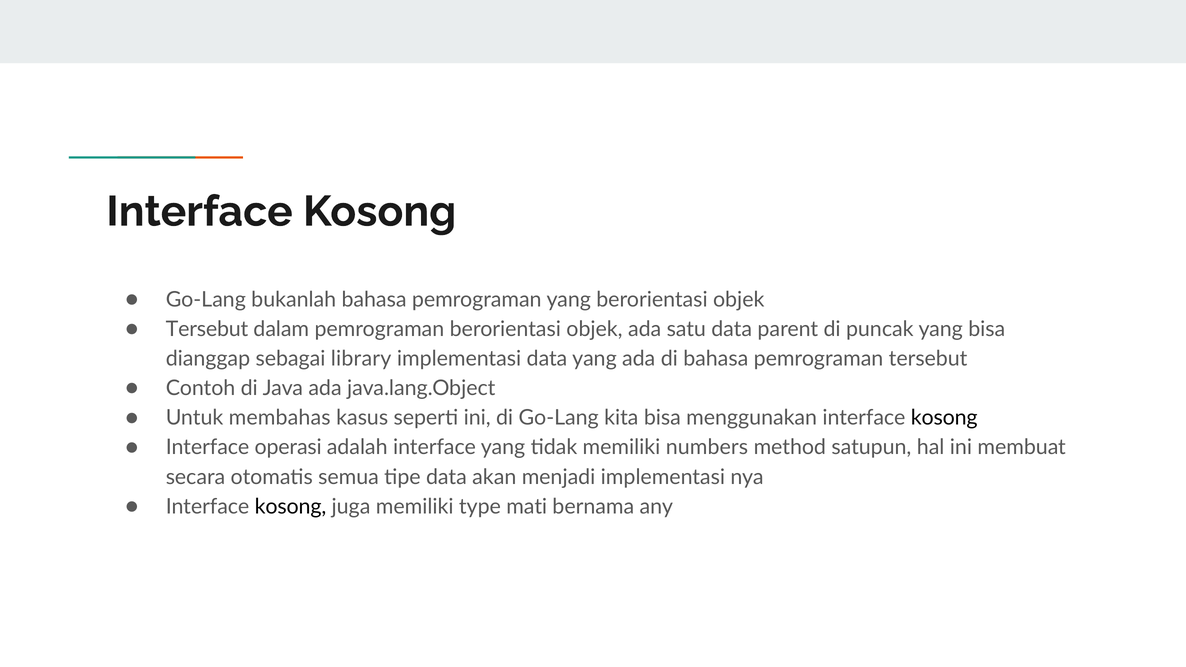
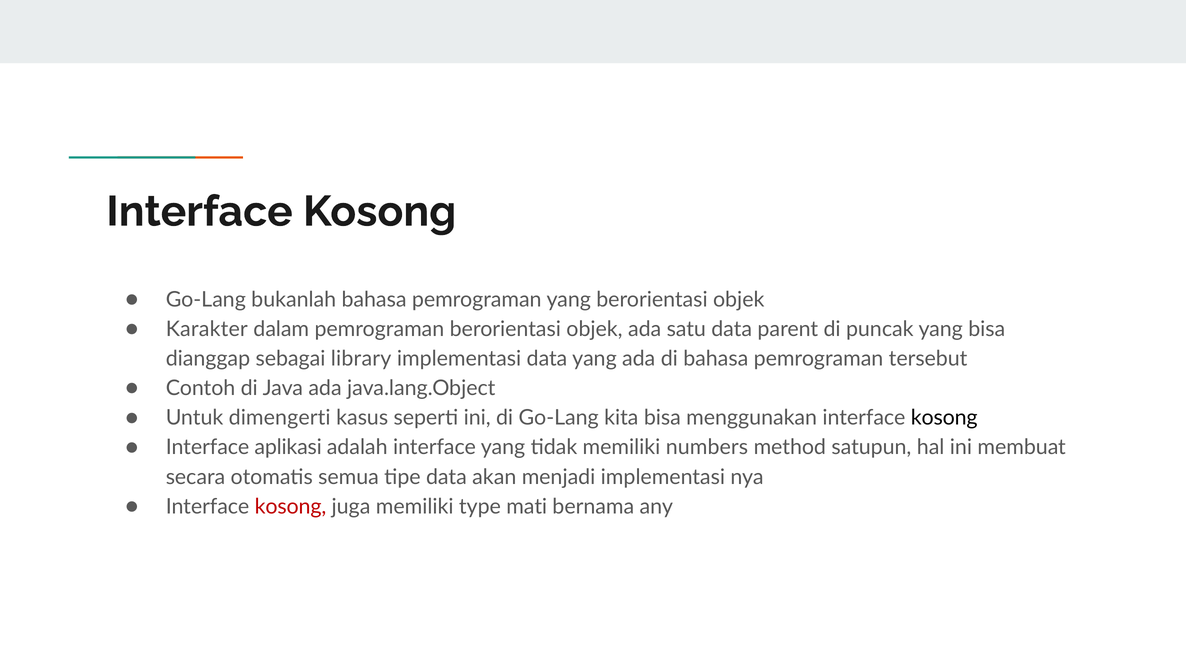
Tersebut at (207, 329): Tersebut -> Karakter
membahas: membahas -> dimengerti
operasi: operasi -> aplikasi
kosong at (290, 507) colour: black -> red
